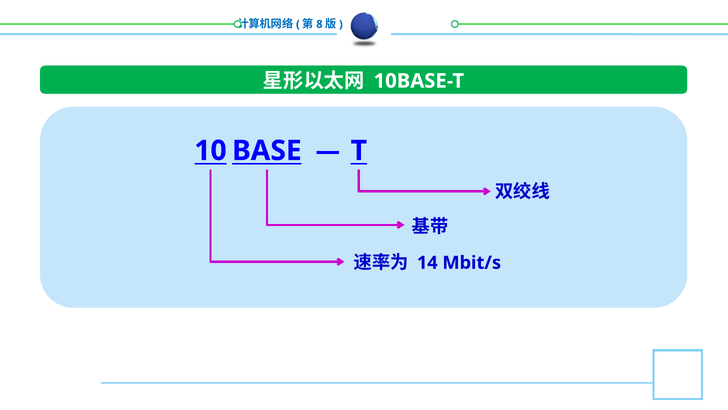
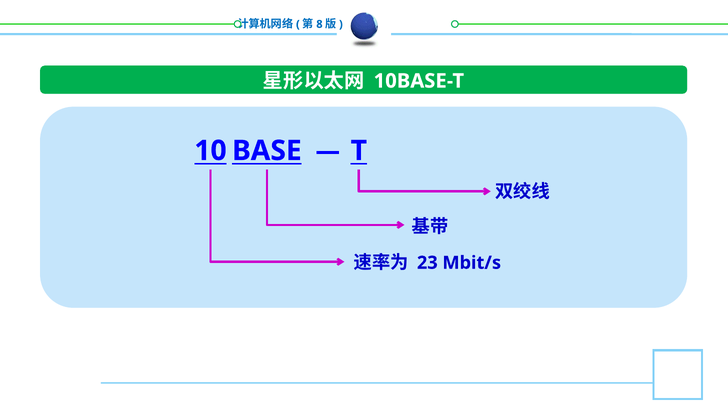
14: 14 -> 23
